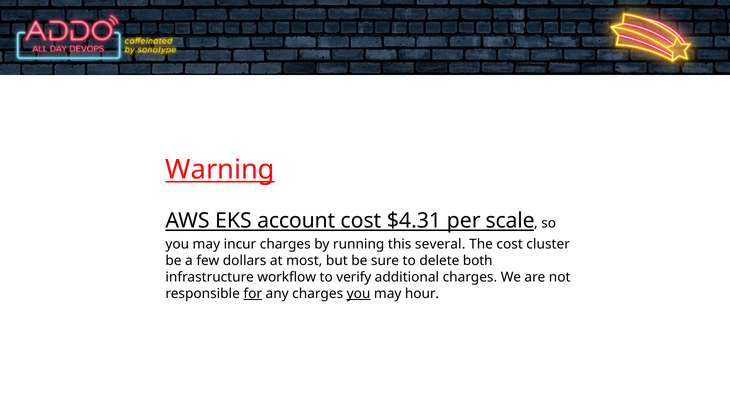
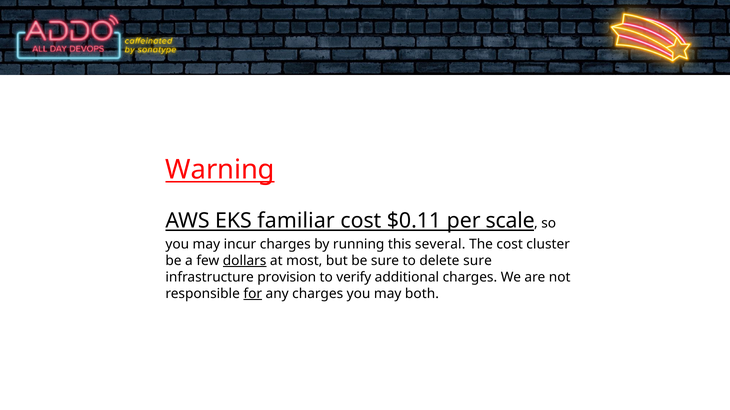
account: account -> familiar
$4.31: $4.31 -> $0.11
dollars underline: none -> present
delete both: both -> sure
workflow: workflow -> provision
you at (359, 294) underline: present -> none
hour: hour -> both
